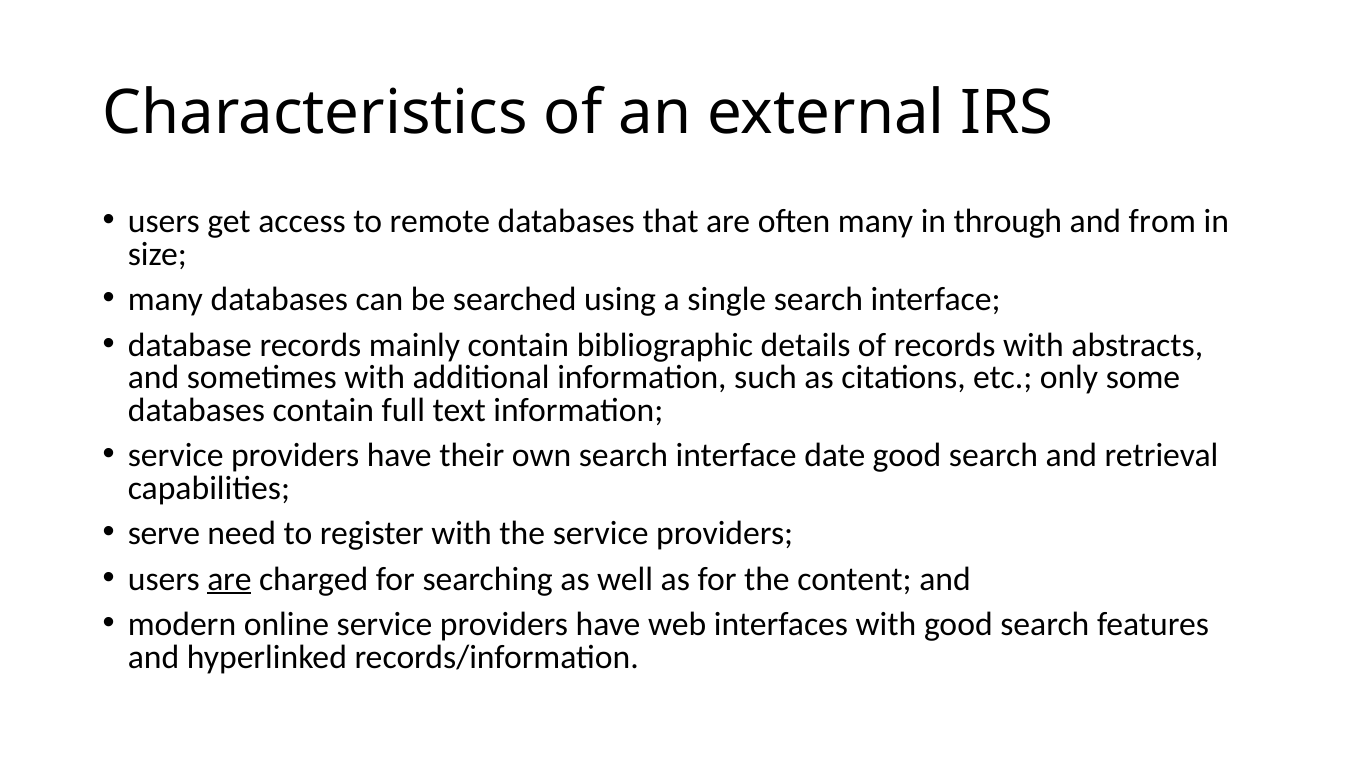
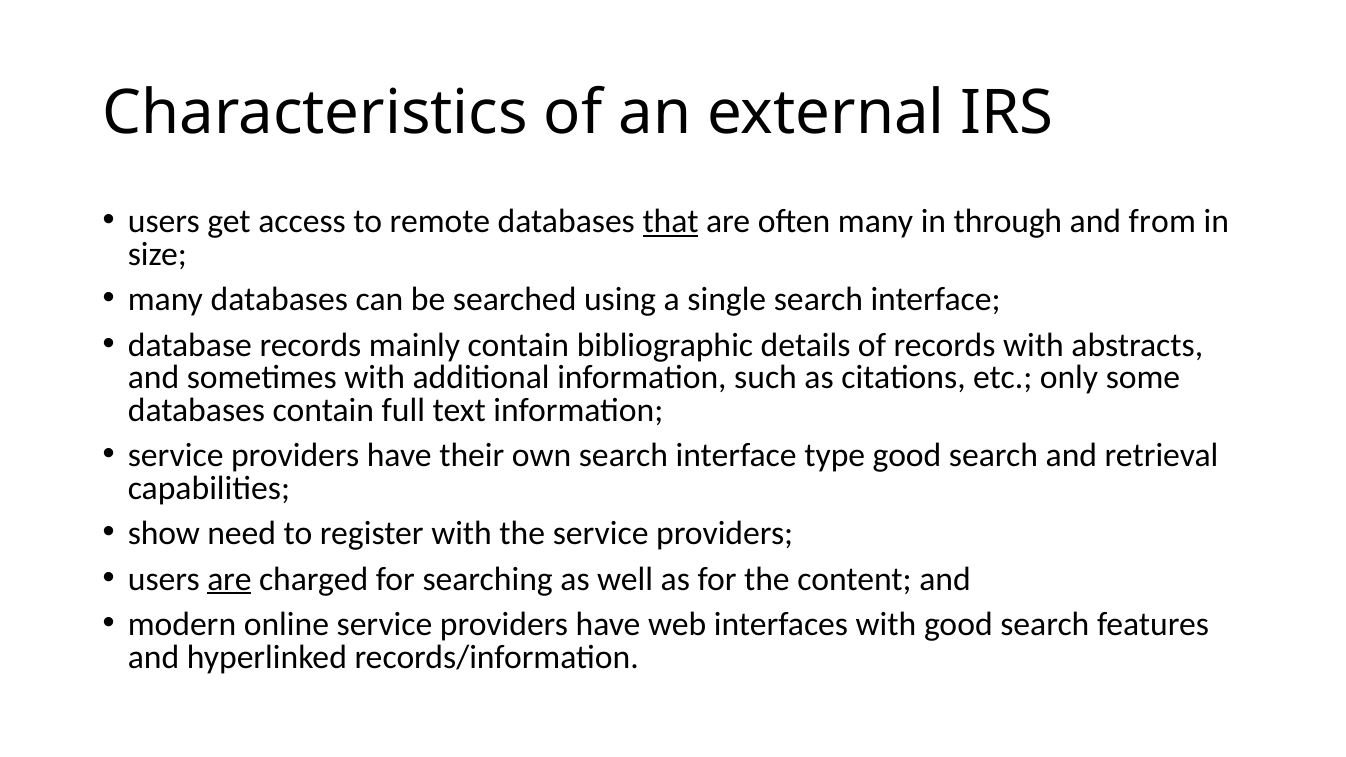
that underline: none -> present
date: date -> type
serve: serve -> show
